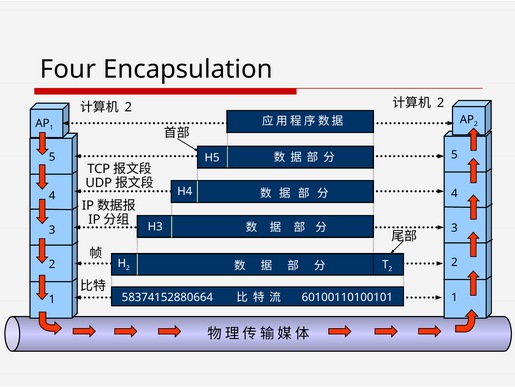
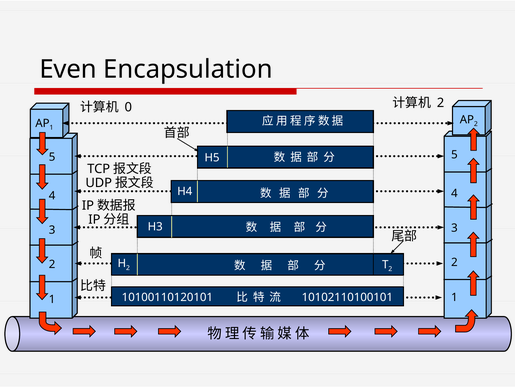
Four: Four -> Even
2 at (128, 107): 2 -> 0
58374152880664: 58374152880664 -> 10100110120101
60100110100101: 60100110100101 -> 10102110100101
